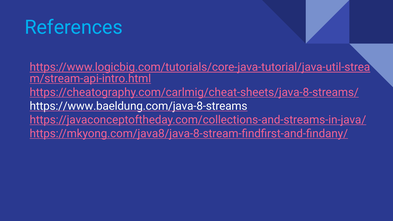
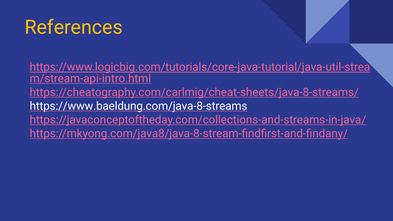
References colour: light blue -> yellow
